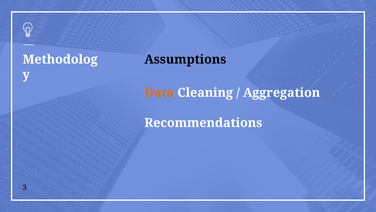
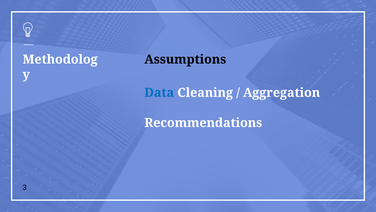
Data colour: orange -> blue
